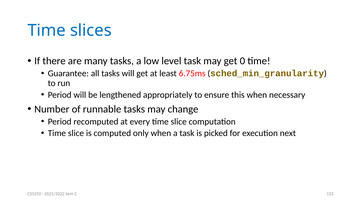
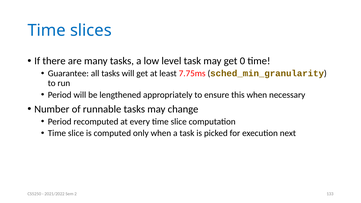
6.75ms: 6.75ms -> 7.75ms
